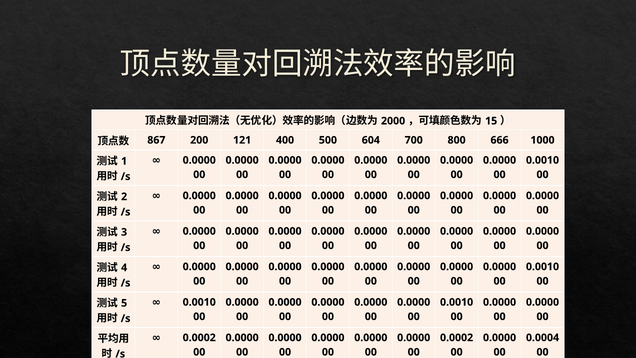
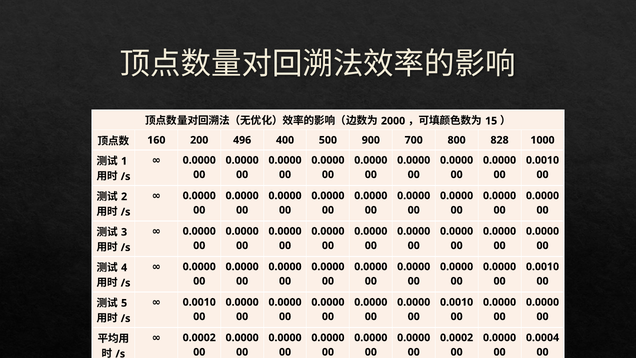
867: 867 -> 160
121: 121 -> 496
604: 604 -> 900
666: 666 -> 828
